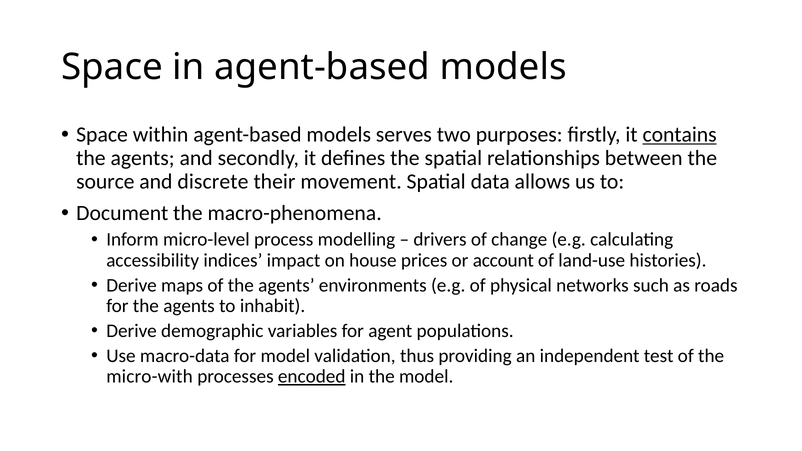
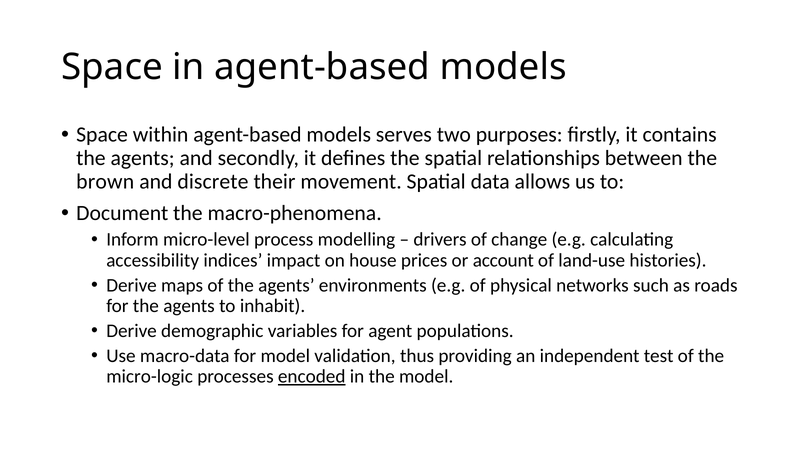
contains underline: present -> none
source: source -> brown
micro-with: micro-with -> micro-logic
